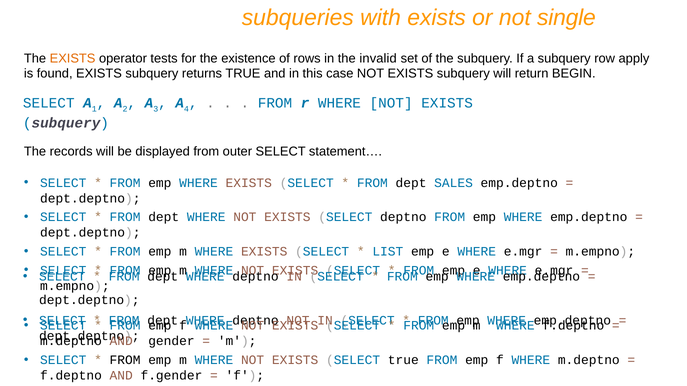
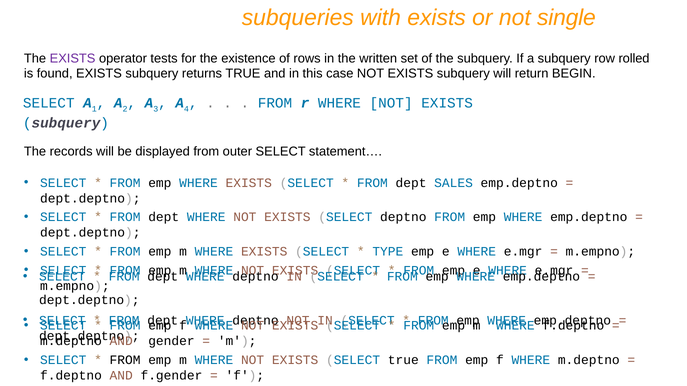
EXISTS at (73, 58) colour: orange -> purple
invalid: invalid -> written
apply: apply -> rolled
LIST: LIST -> TYPE
